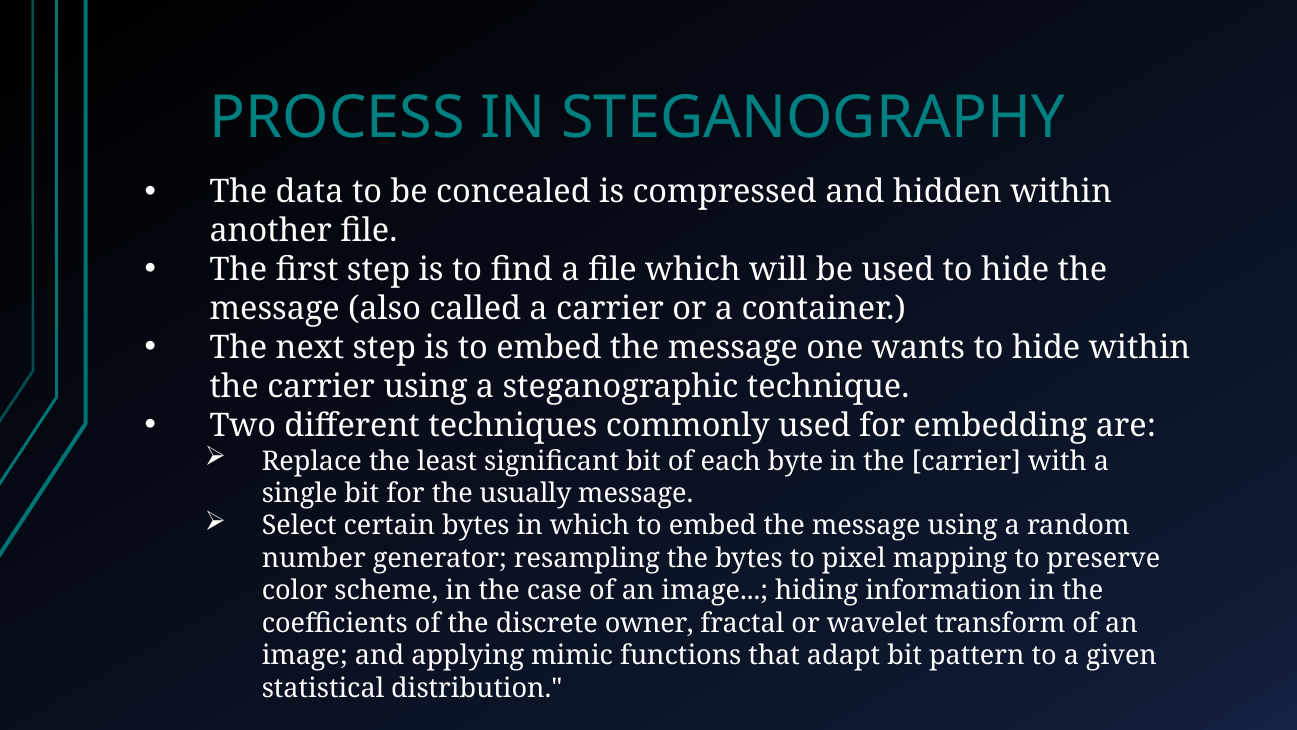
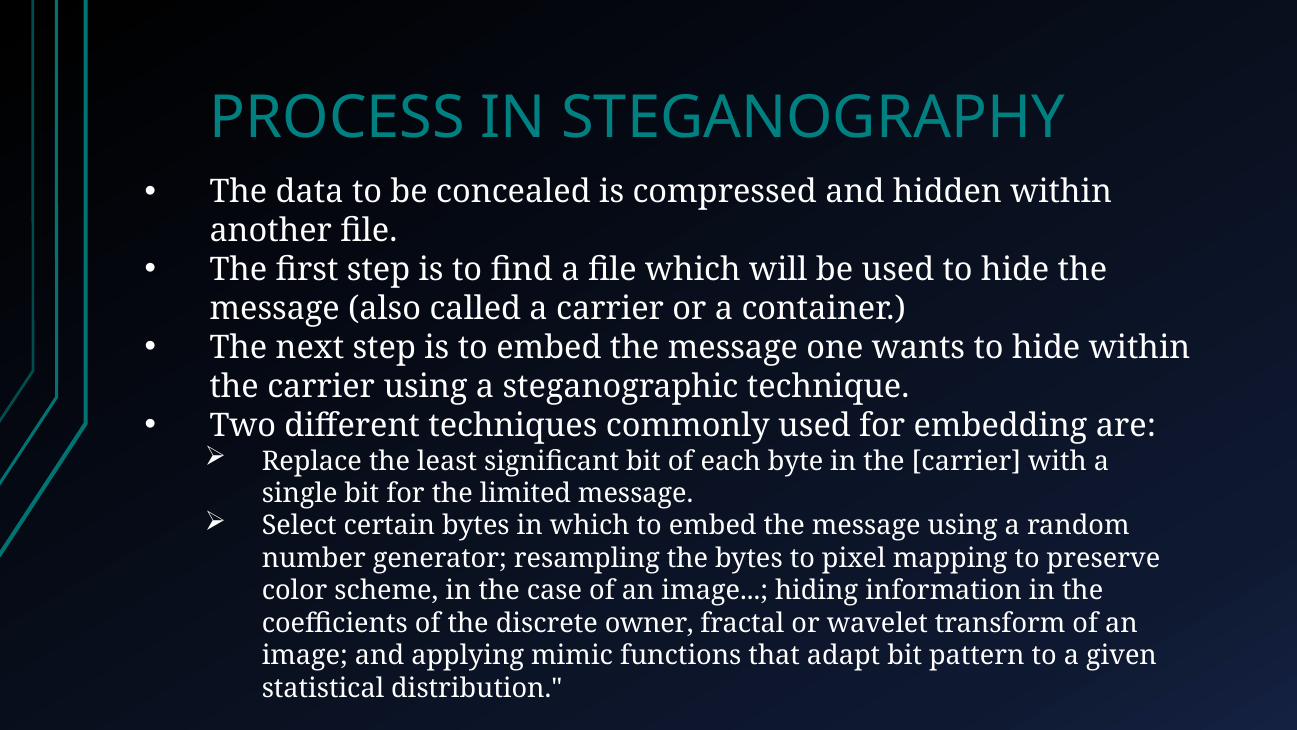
usually: usually -> limited
